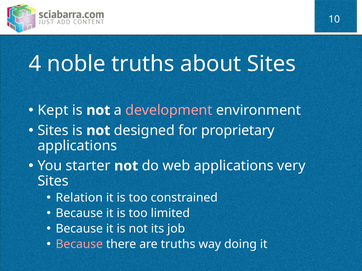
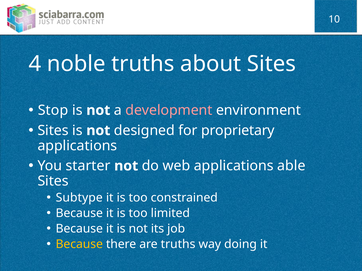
Kept: Kept -> Stop
very: very -> able
Relation: Relation -> Subtype
Because at (79, 245) colour: pink -> yellow
